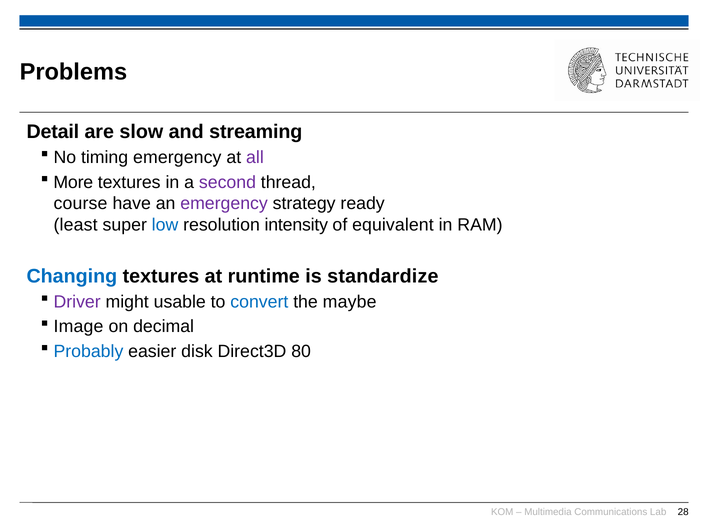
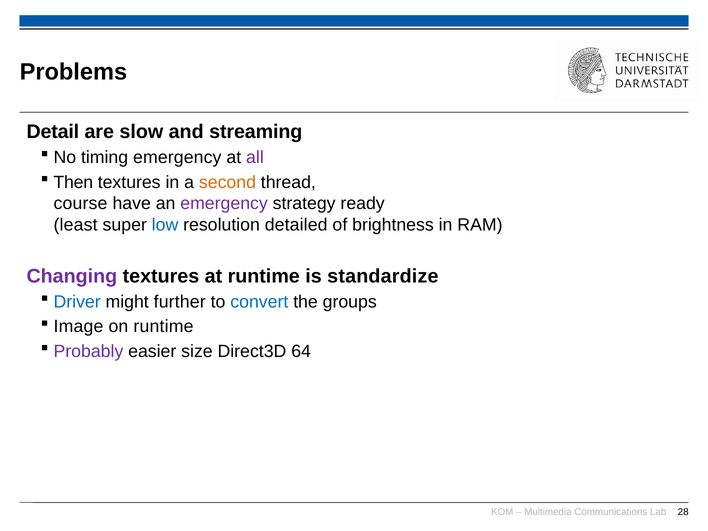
More: More -> Then
second colour: purple -> orange
intensity: intensity -> detailed
equivalent: equivalent -> brightness
Changing colour: blue -> purple
Driver colour: purple -> blue
usable: usable -> further
maybe: maybe -> groups
on decimal: decimal -> runtime
Probably colour: blue -> purple
disk: disk -> size
80: 80 -> 64
